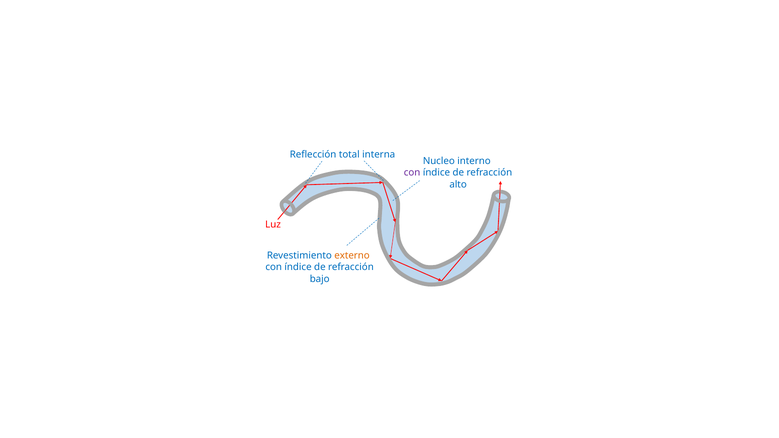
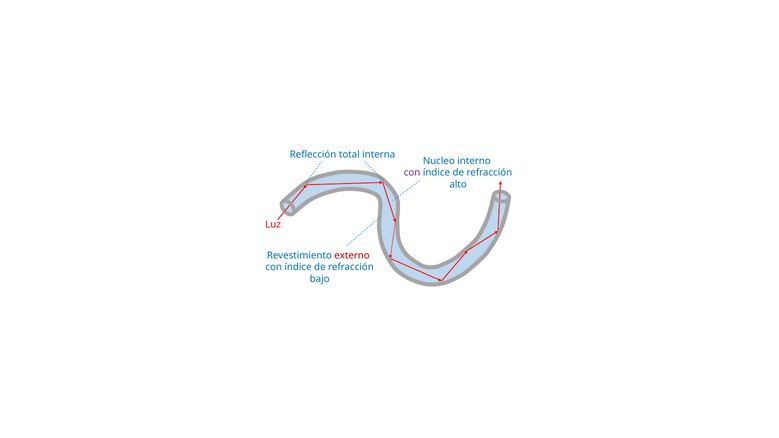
externo colour: orange -> red
